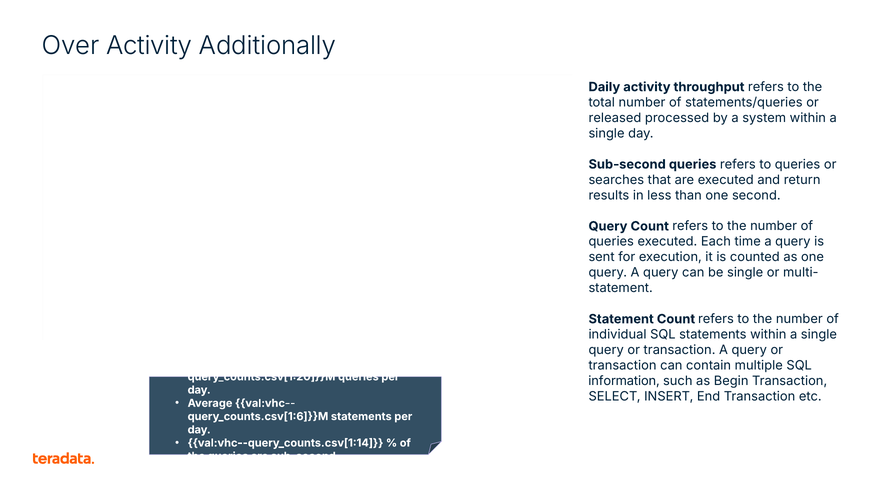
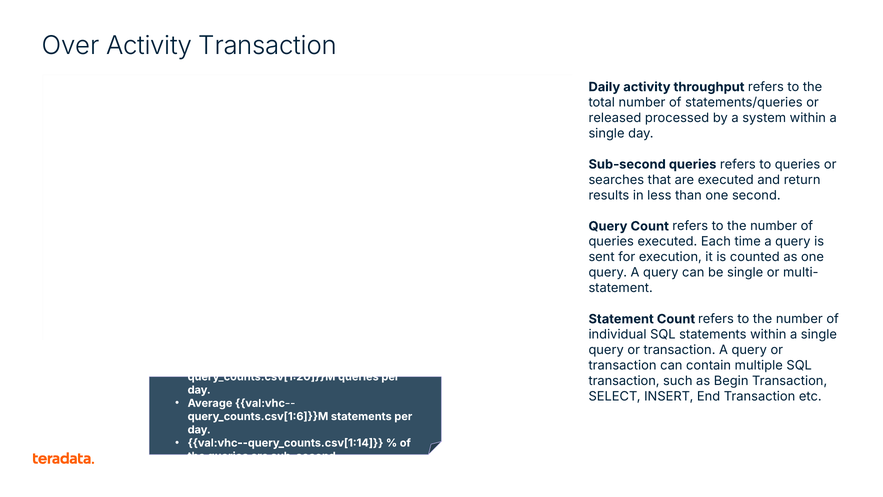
Activity Additionally: Additionally -> Transaction
information at (624, 381): information -> transaction
